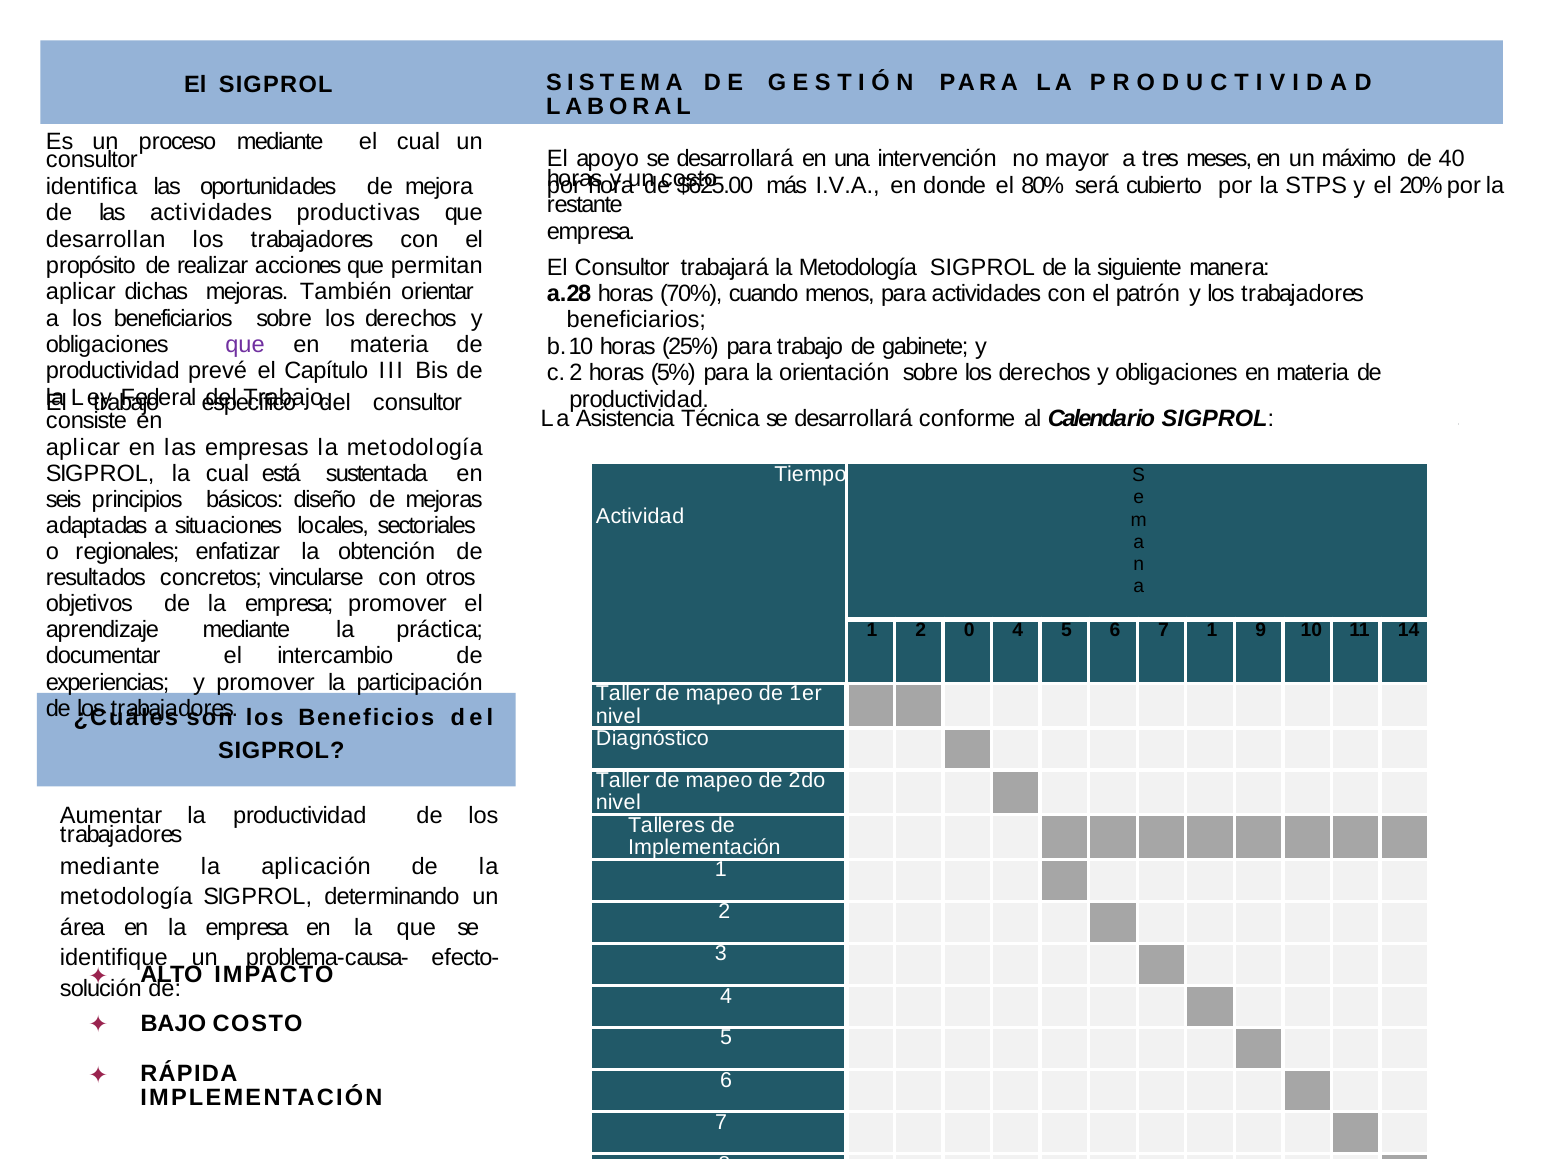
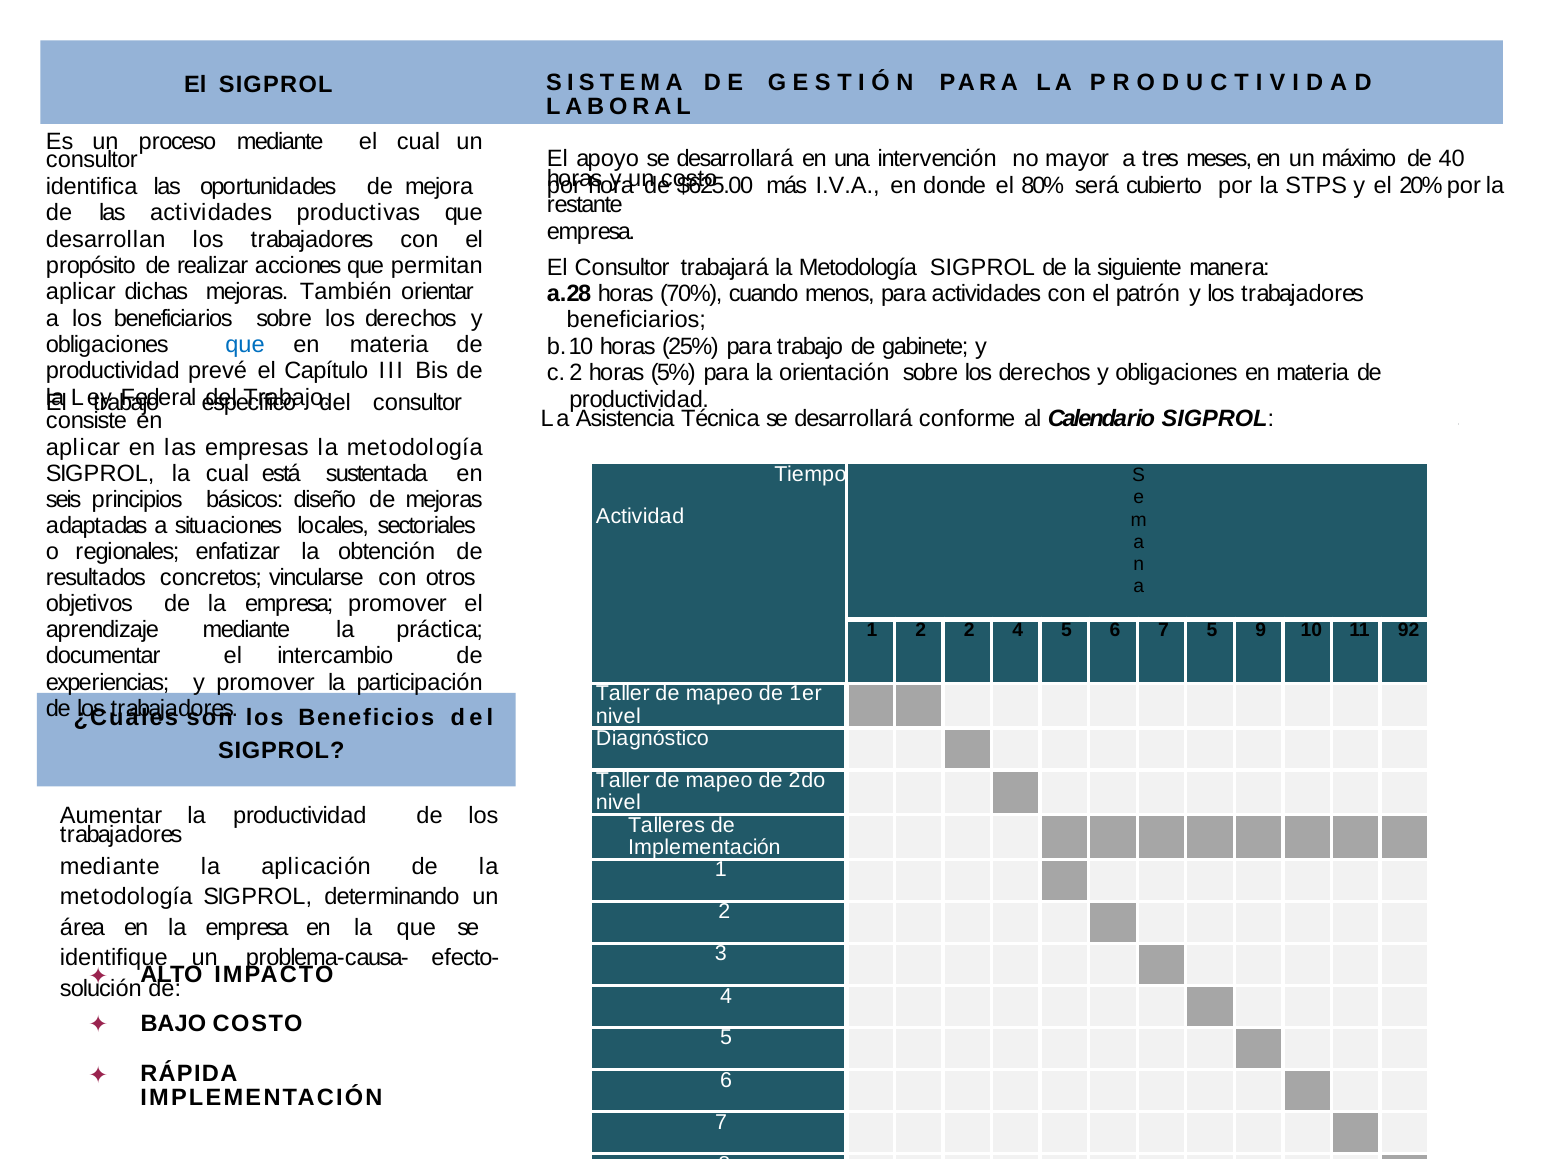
que at (245, 345) colour: purple -> blue
2 0: 0 -> 2
7 1: 1 -> 5
14: 14 -> 92
